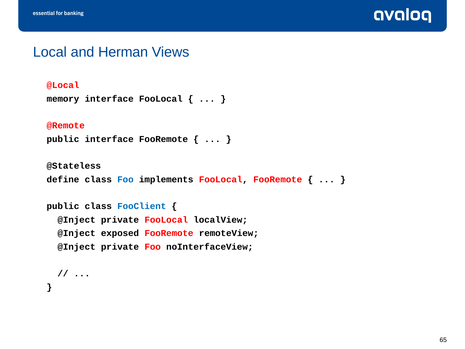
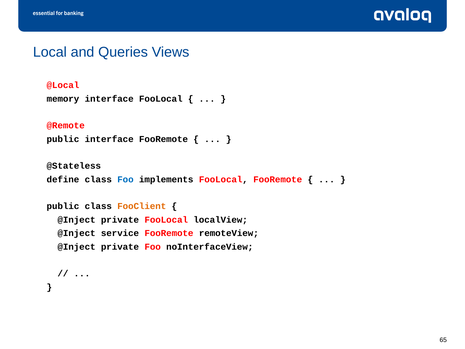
Herman: Herman -> Queries
FooClient colour: blue -> orange
exposed: exposed -> service
